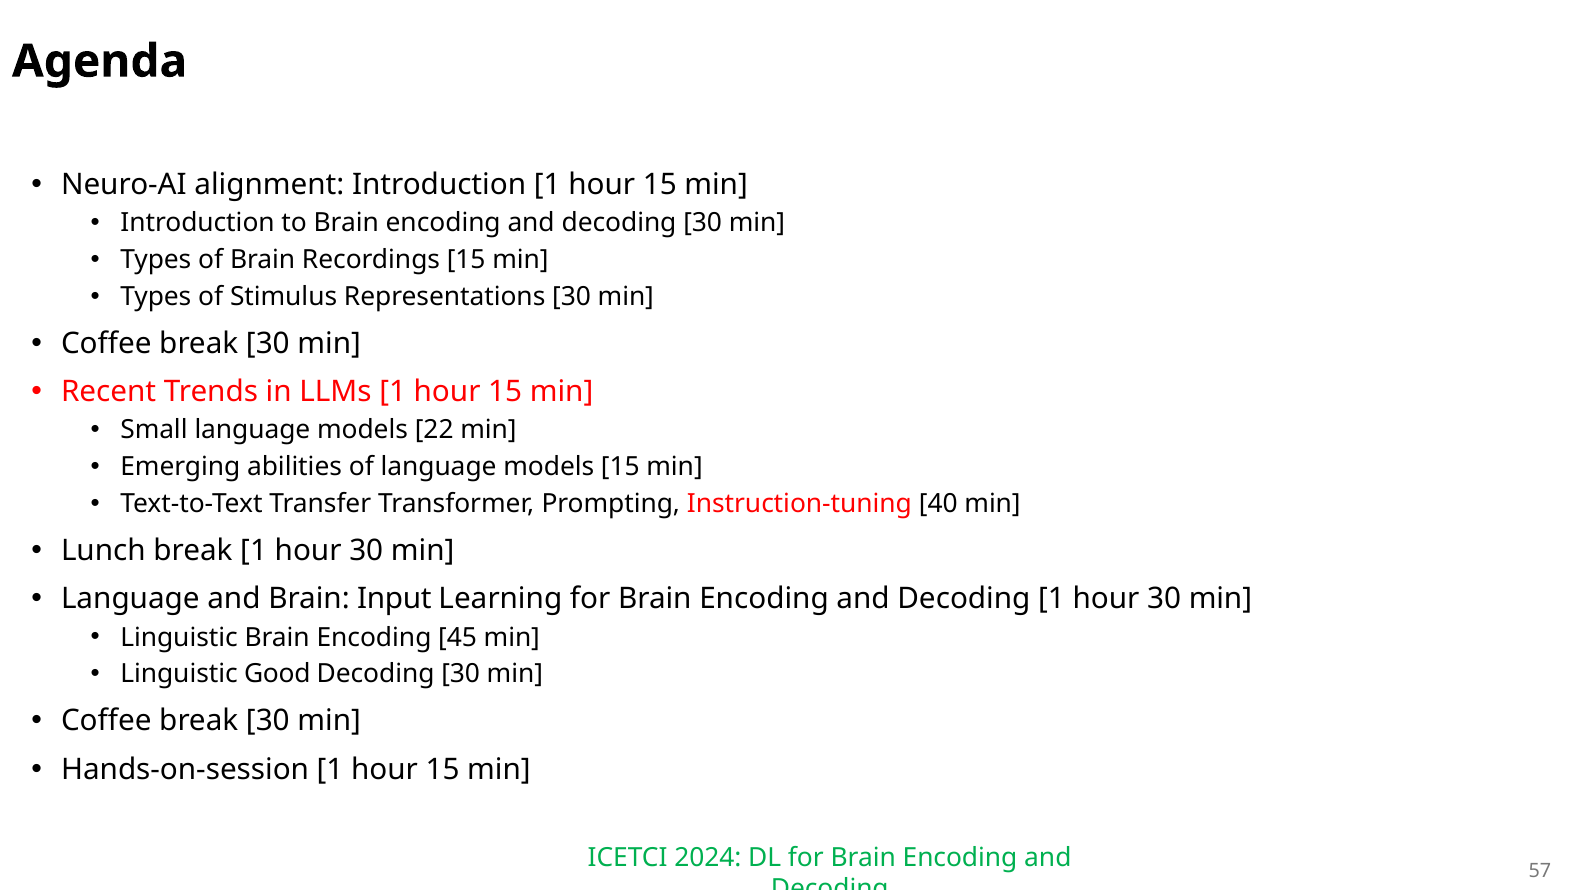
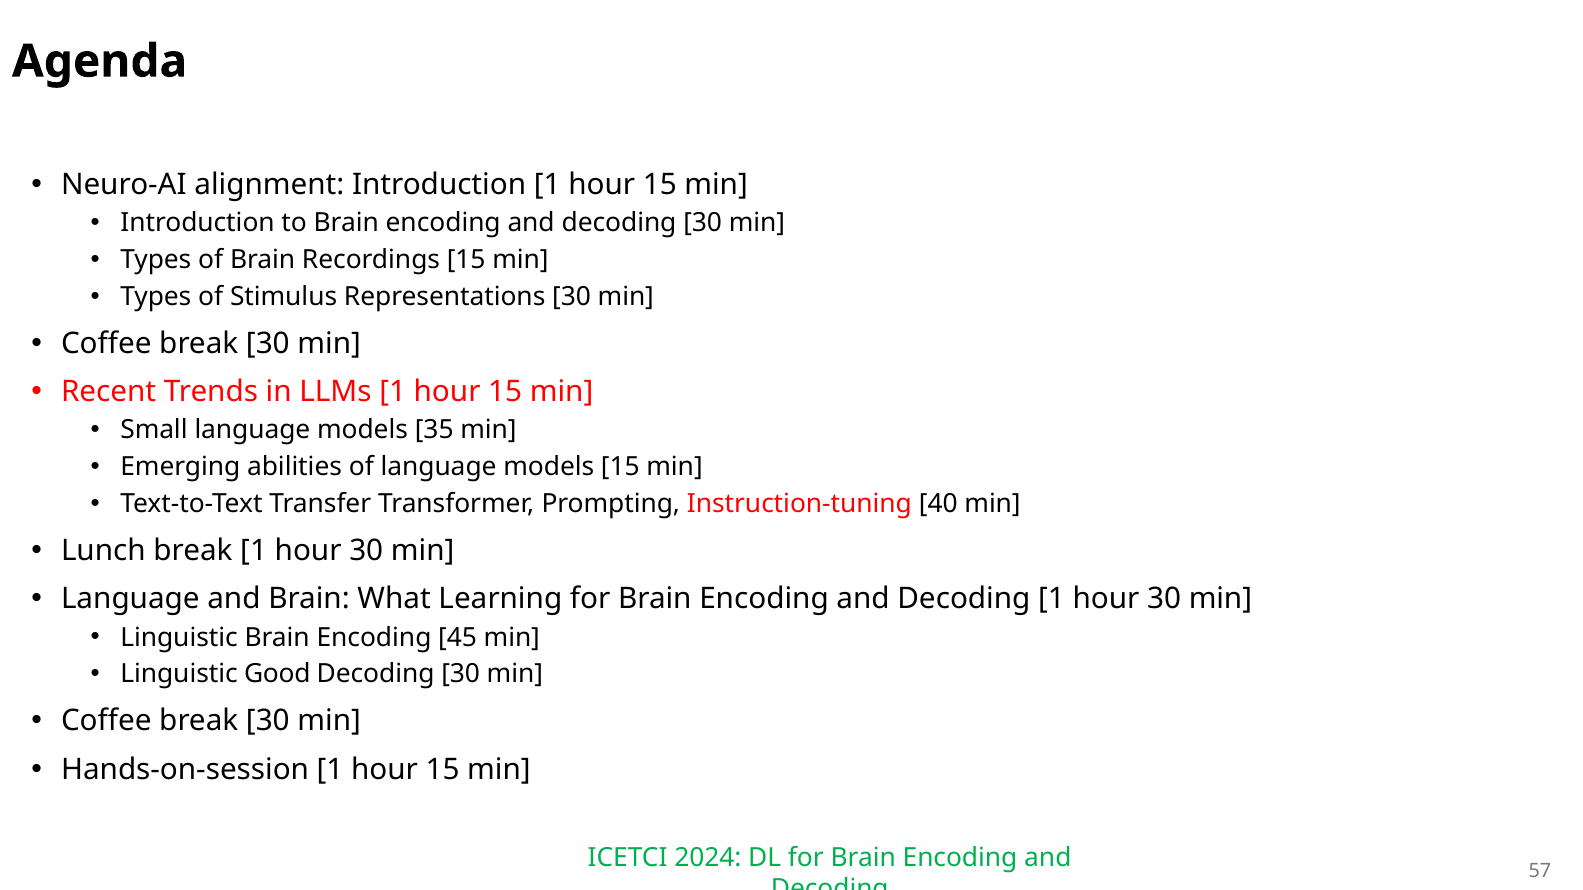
22: 22 -> 35
Input: Input -> What
